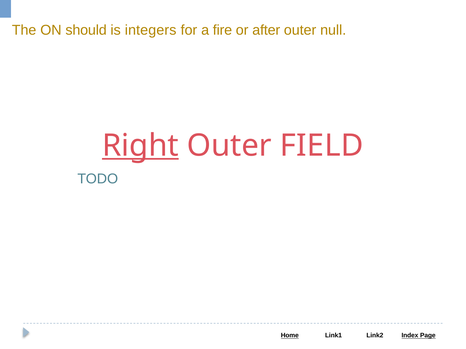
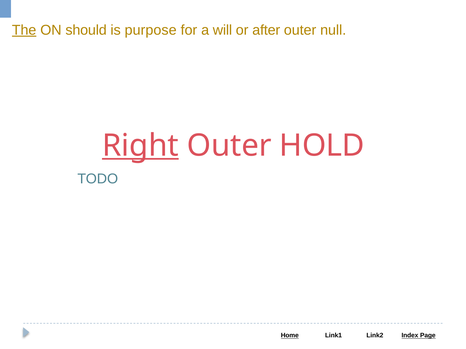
The underline: none -> present
integers: integers -> purpose
fire: fire -> will
FIELD: FIELD -> HOLD
